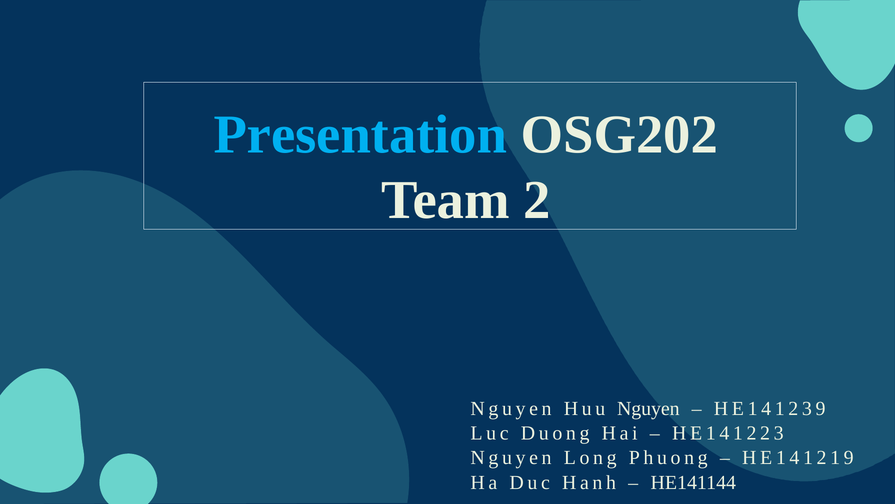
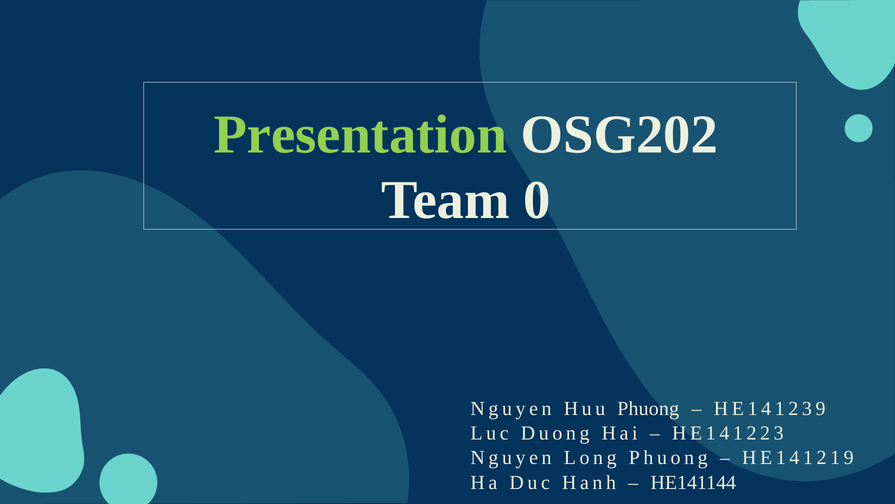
Presentation colour: light blue -> light green
2: 2 -> 0
Huu Nguyen: Nguyen -> Phuong
